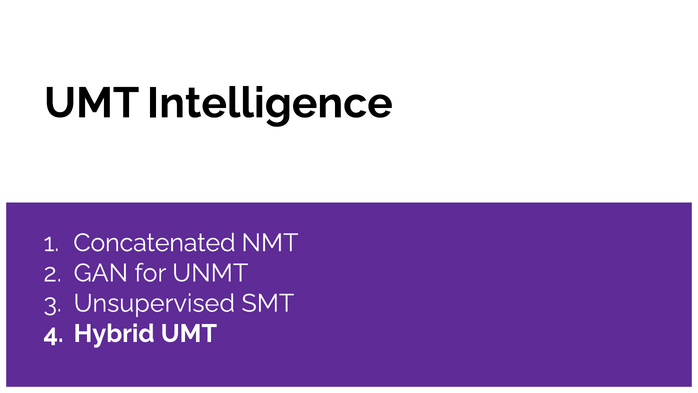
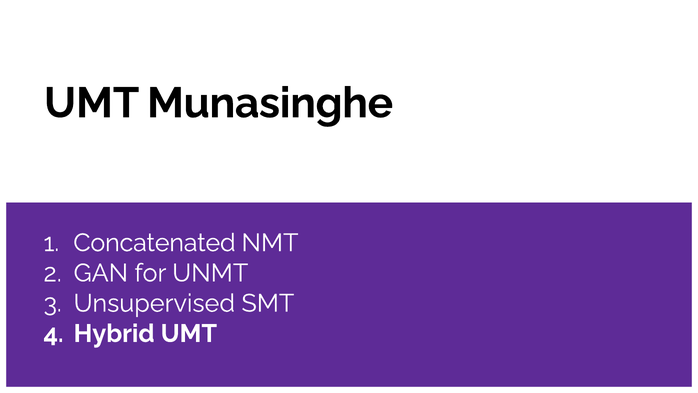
Intelligence: Intelligence -> Munasinghe
